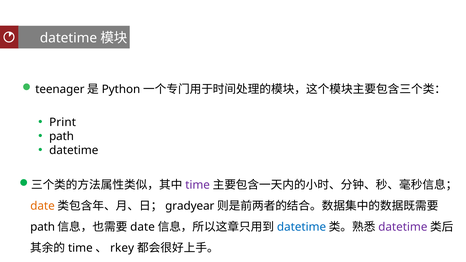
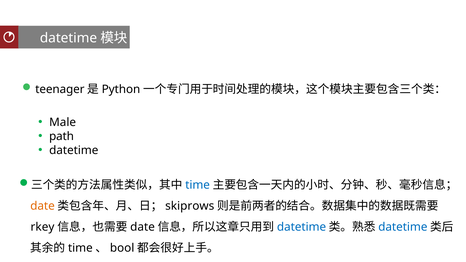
Print: Print -> Male
time at (198, 185) colour: purple -> blue
gradyear: gradyear -> skiprows
path at (43, 227): path -> rkey
datetime at (403, 227) colour: purple -> blue
rkey: rkey -> bool
